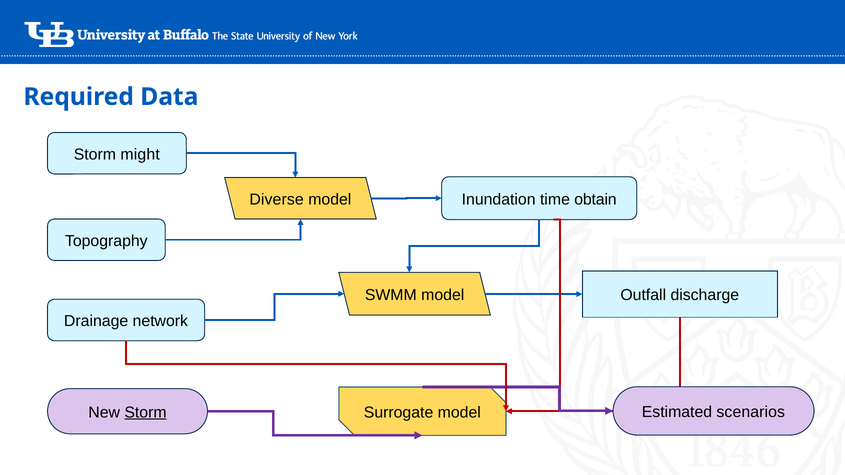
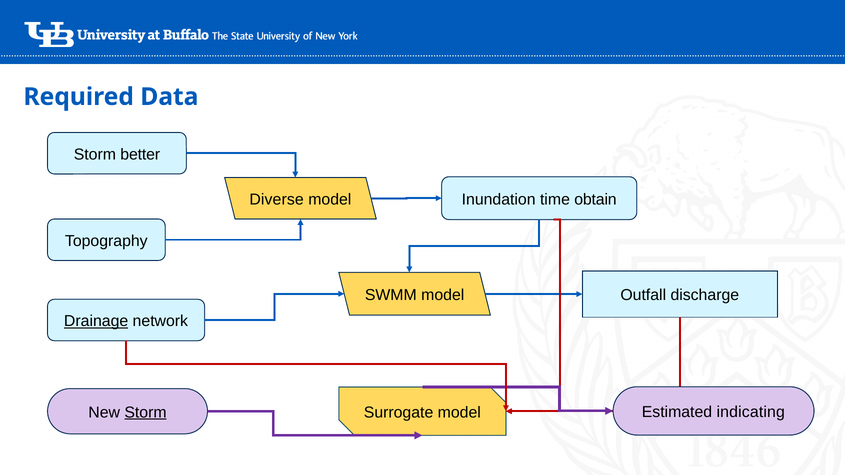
might: might -> better
Drainage underline: none -> present
scenarios: scenarios -> indicating
